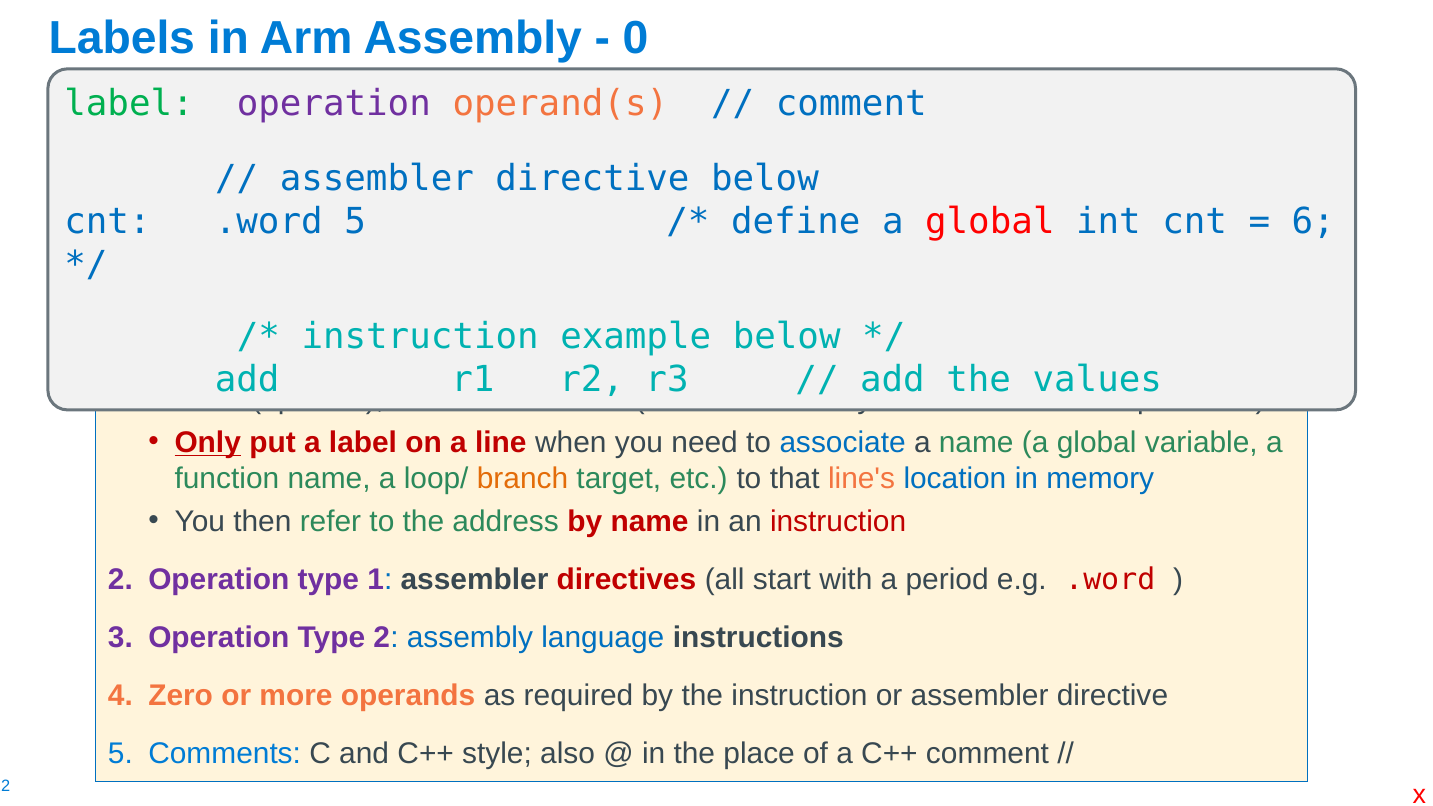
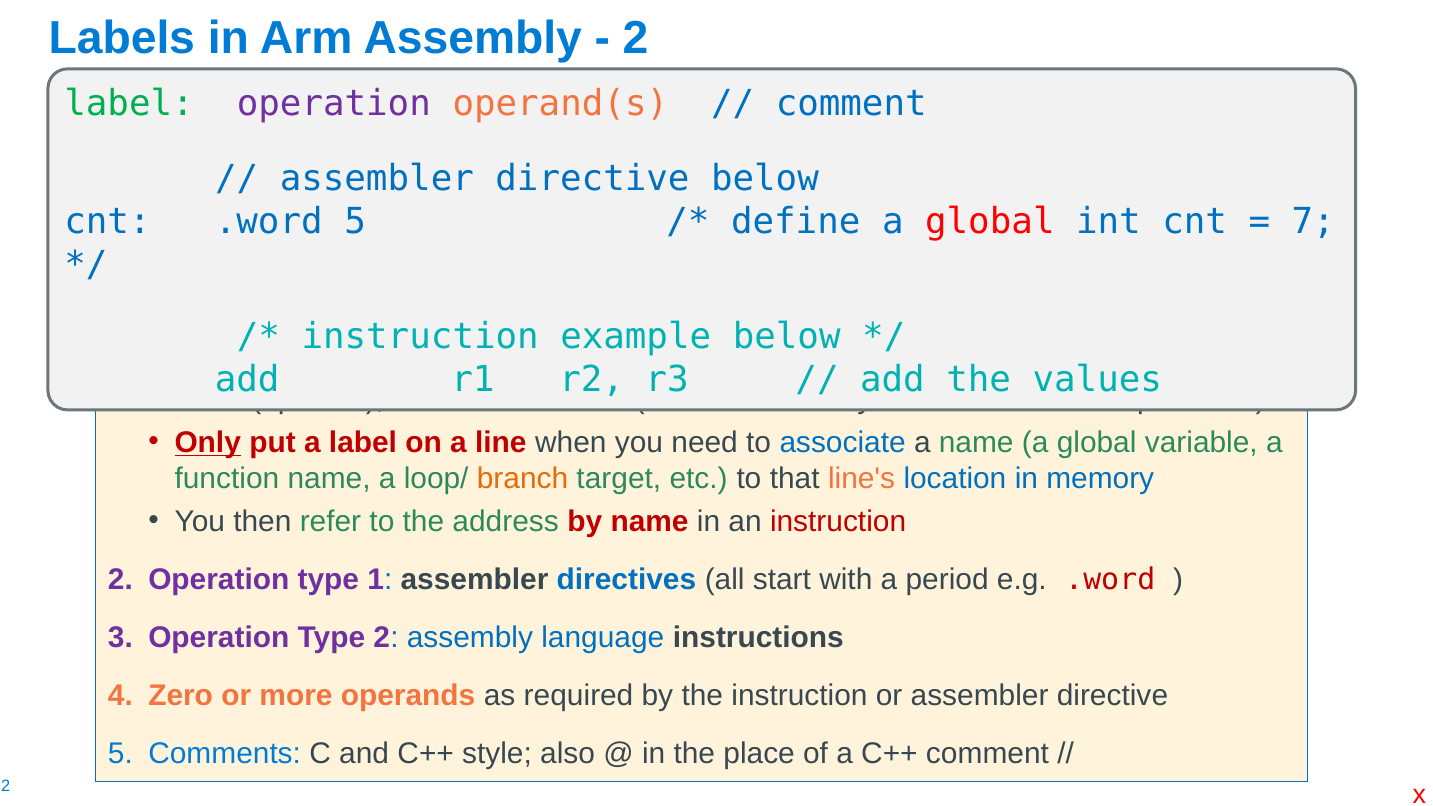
0 at (636, 38): 0 -> 2
6: 6 -> 7
directives colour: red -> blue
